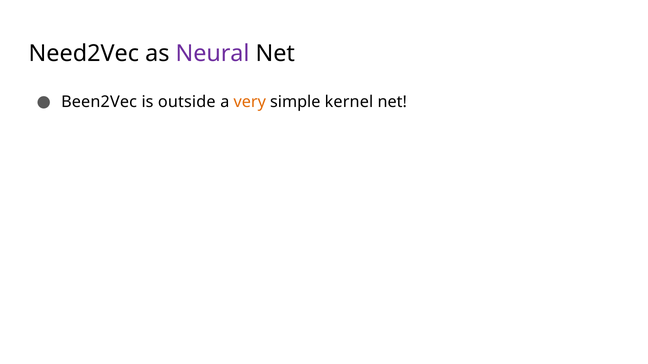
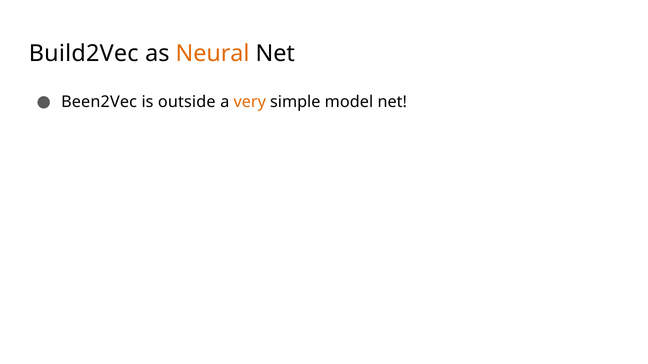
Need2Vec: Need2Vec -> Build2Vec
Neural colour: purple -> orange
kernel: kernel -> model
